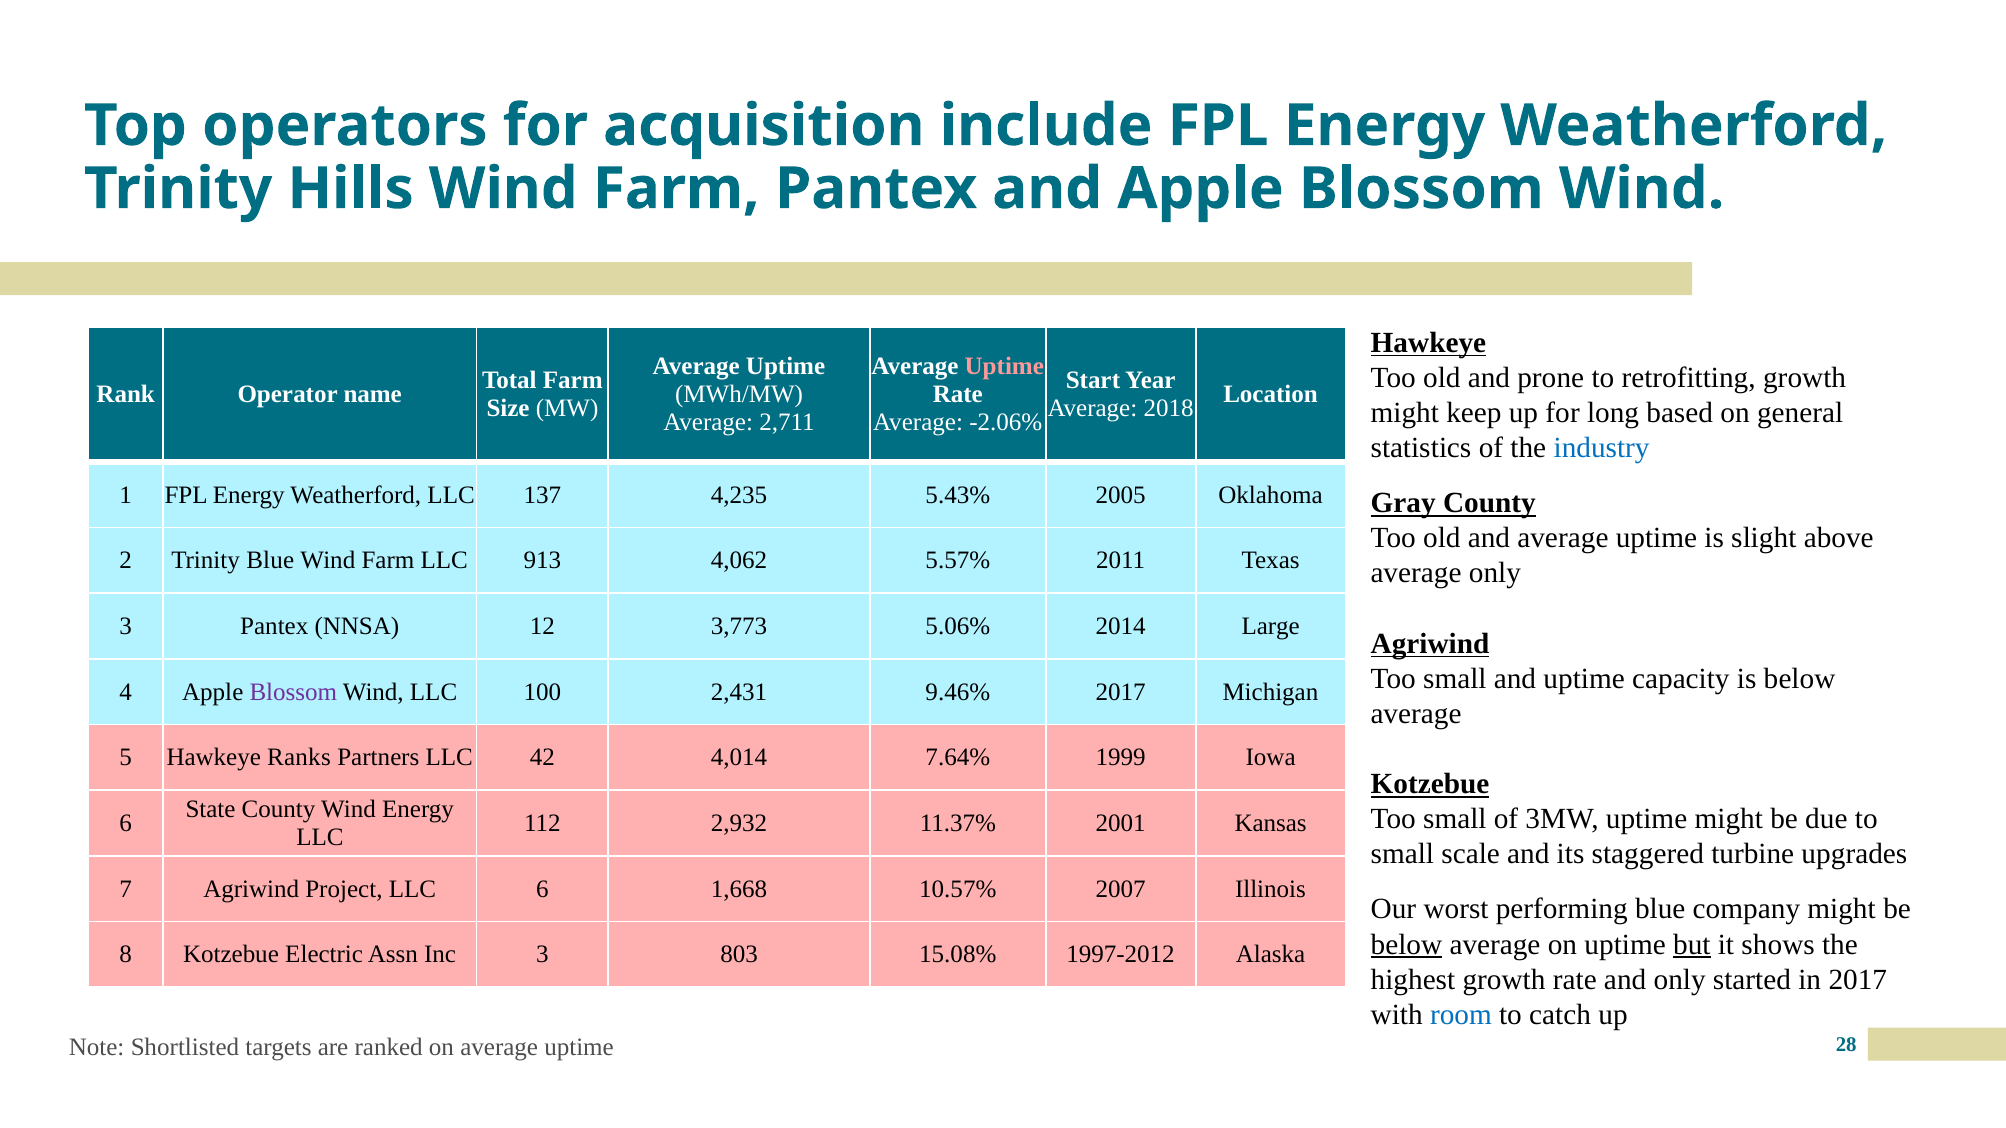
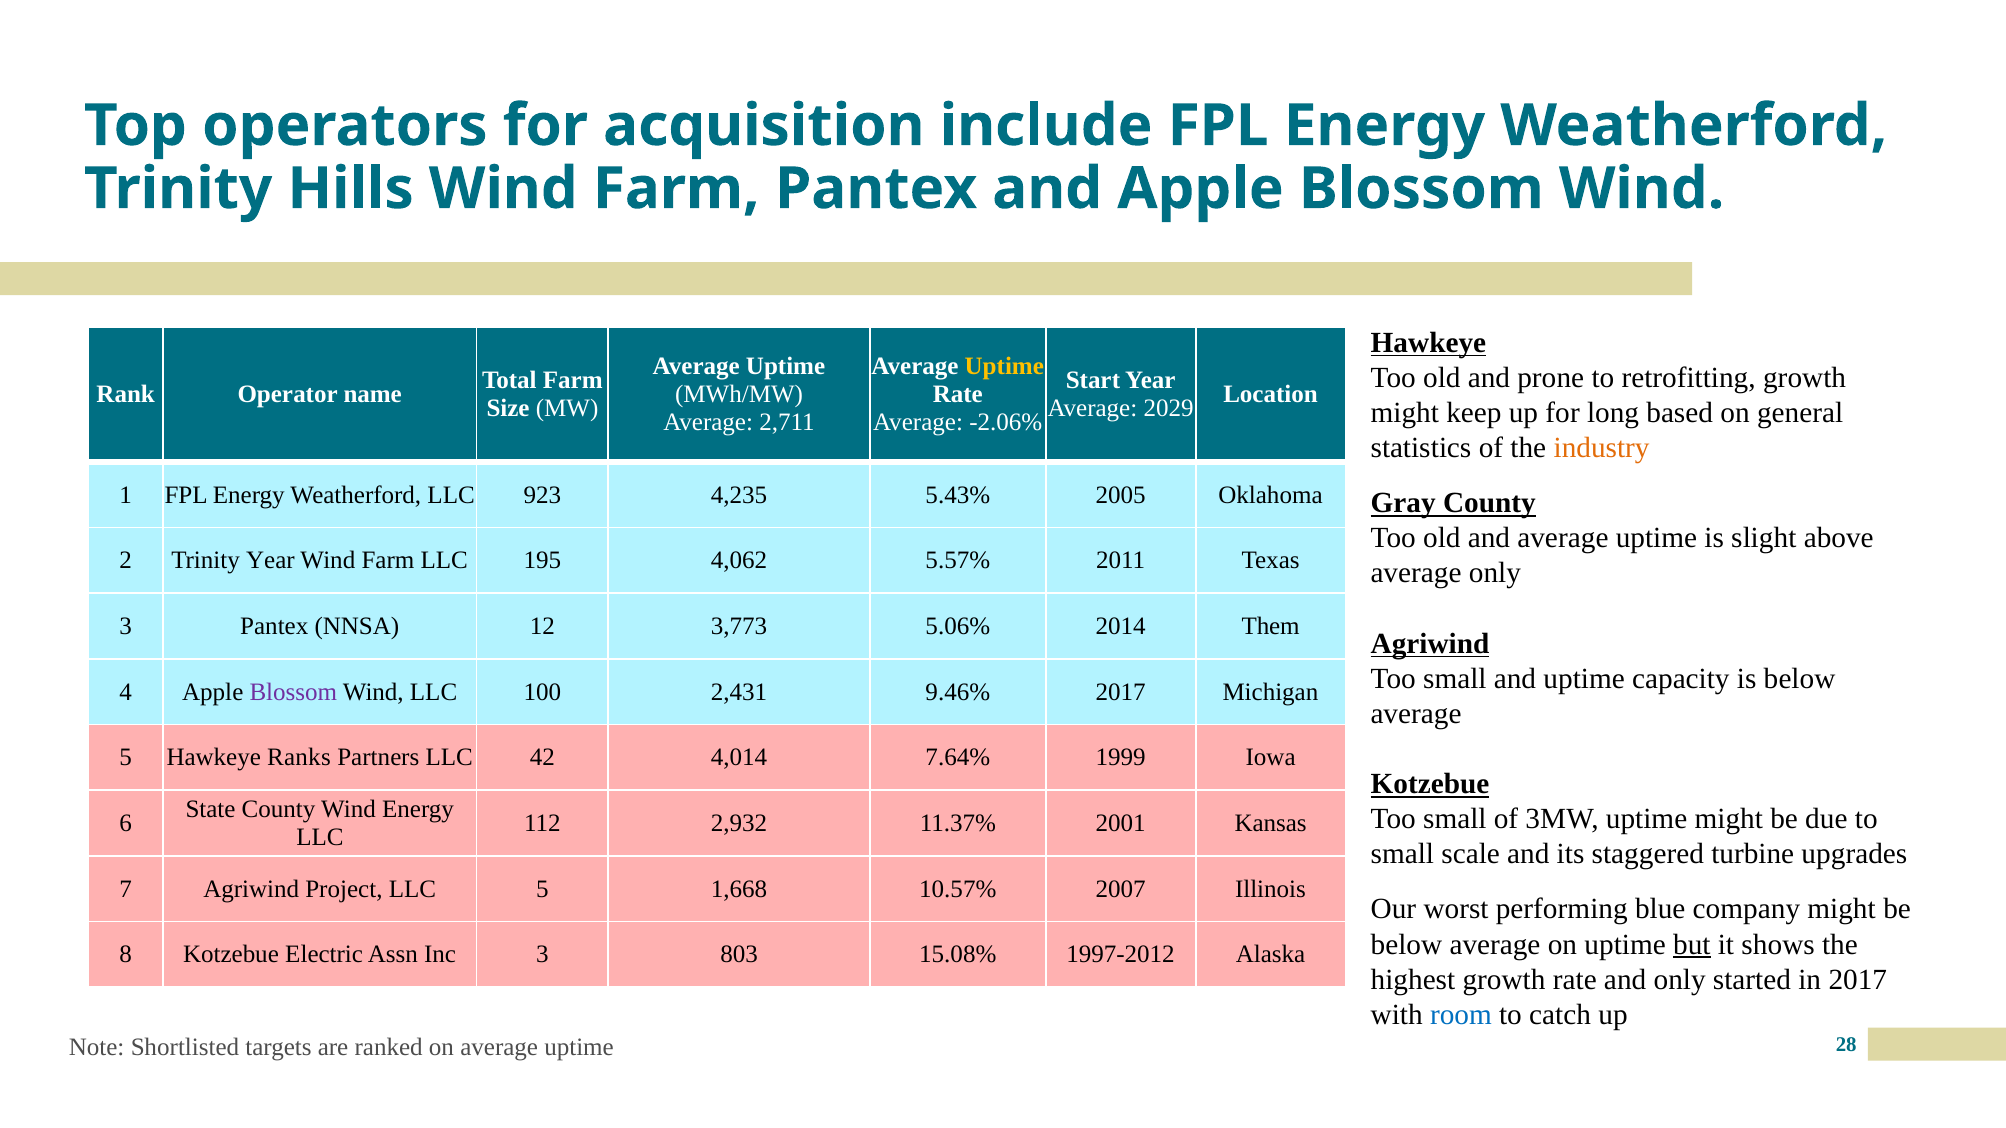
Uptime at (1004, 367) colour: pink -> yellow
2018: 2018 -> 2029
industry colour: blue -> orange
137: 137 -> 923
Trinity Blue: Blue -> Year
913: 913 -> 195
Large: Large -> Them
LLC 6: 6 -> 5
below at (1406, 945) underline: present -> none
